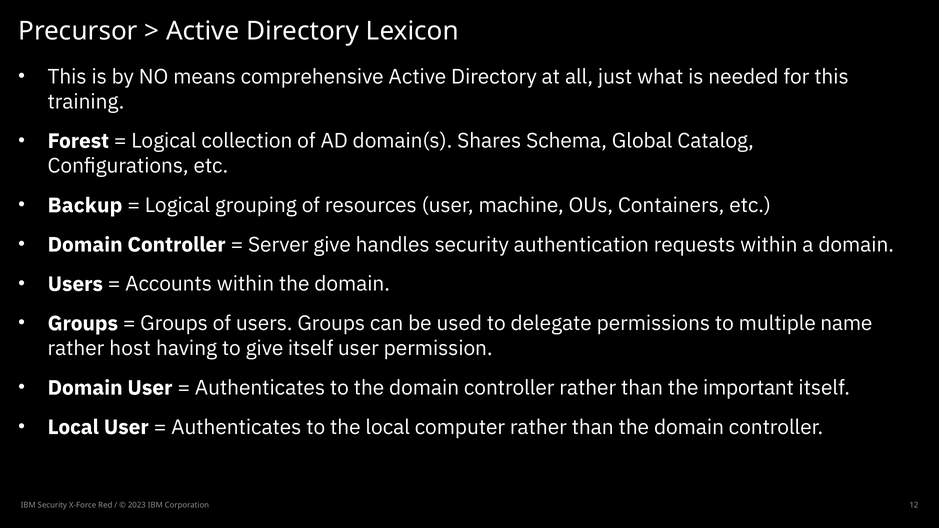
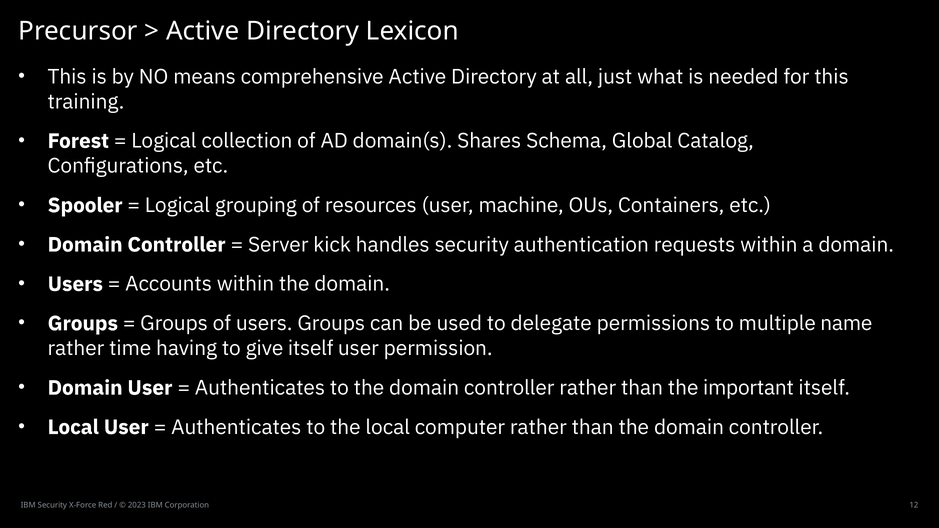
Backup: Backup -> Spooler
Server give: give -> kick
host: host -> time
